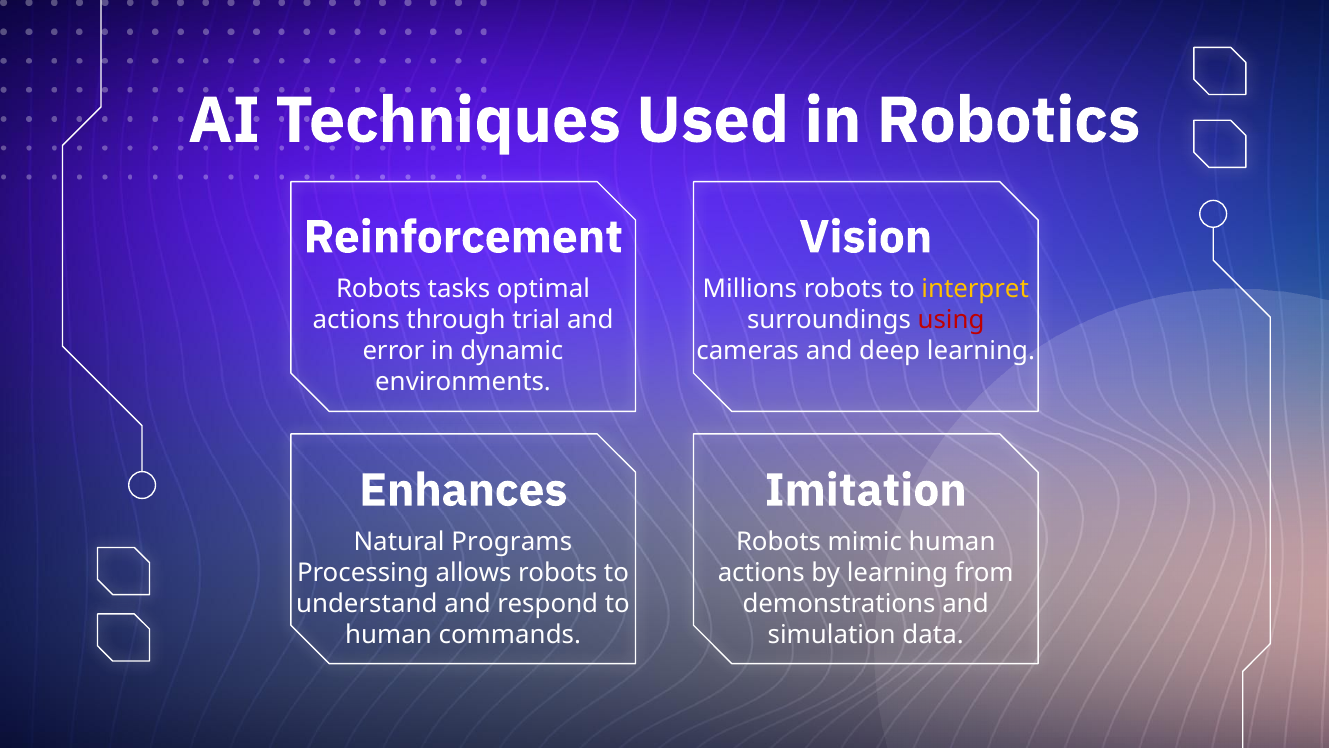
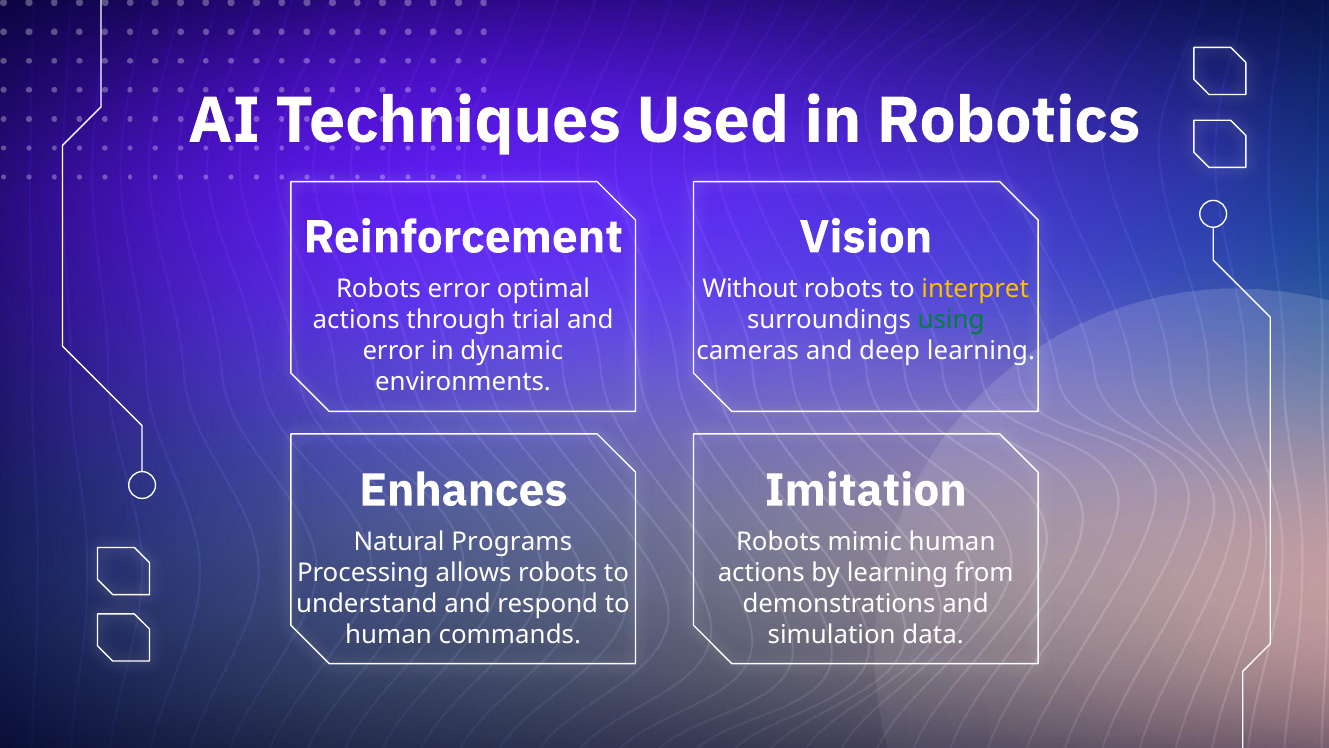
Robots tasks: tasks -> error
Millions: Millions -> Without
using colour: red -> green
